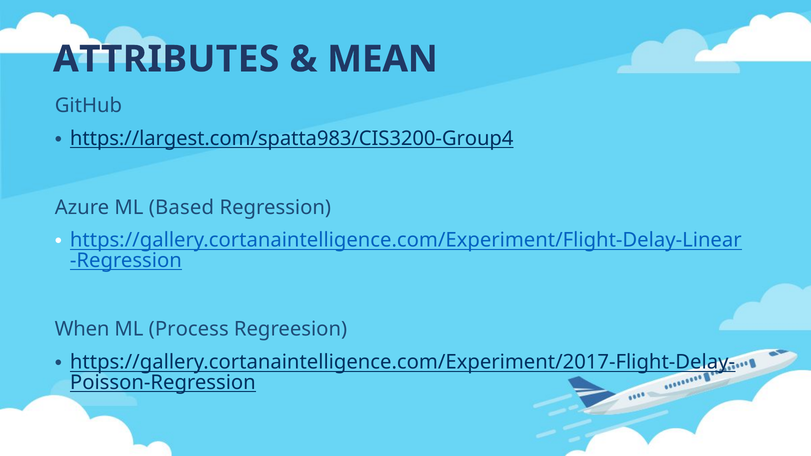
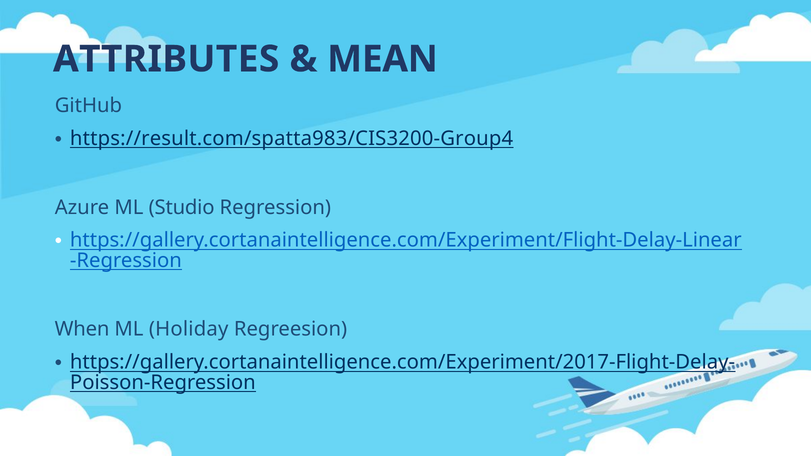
https://largest.com/spatta983/CIS3200-Group4: https://largest.com/spatta983/CIS3200-Group4 -> https://result.com/spatta983/CIS3200-Group4
Based: Based -> Studio
Process: Process -> Holiday
